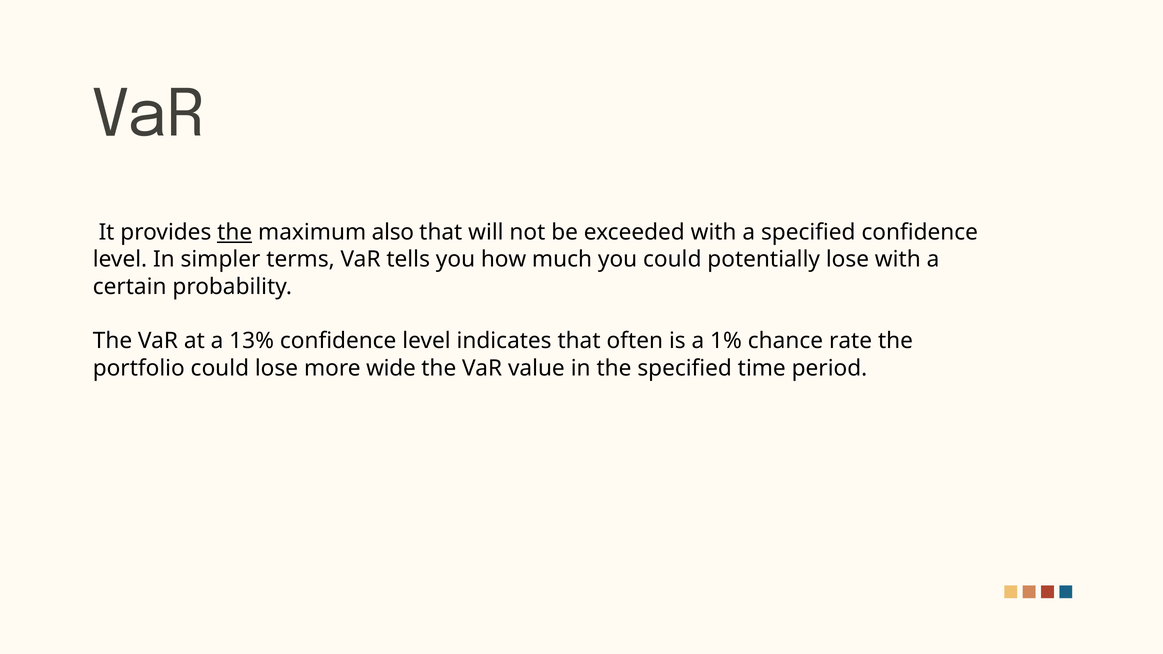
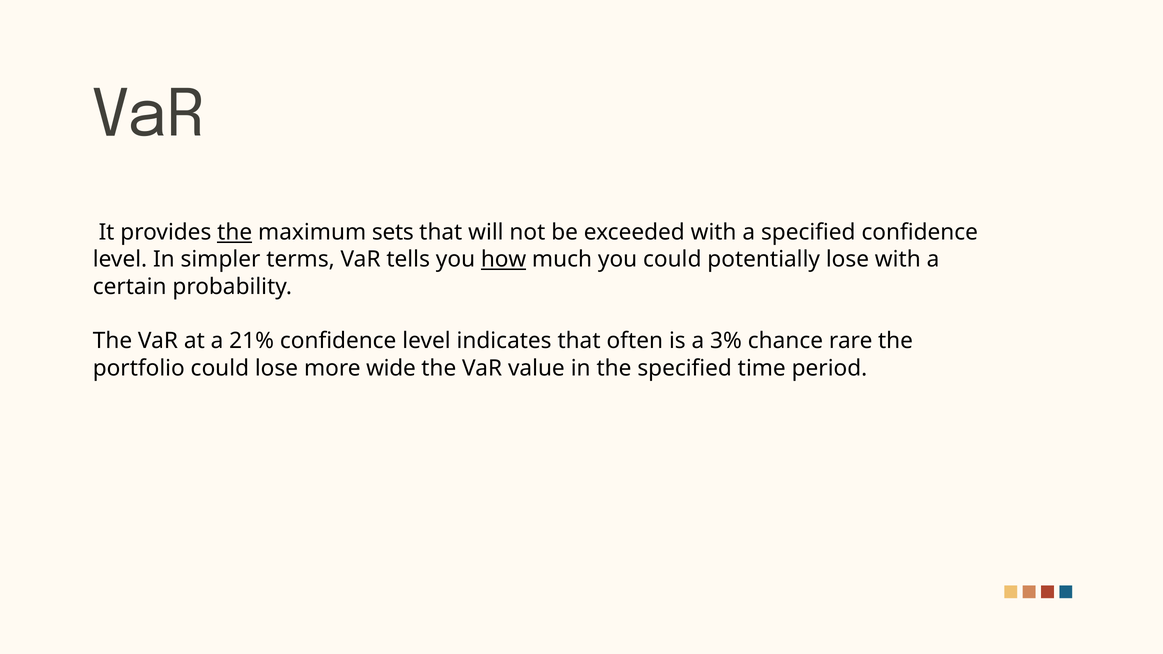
also: also -> sets
how underline: none -> present
13%: 13% -> 21%
1%: 1% -> 3%
rate: rate -> rare
